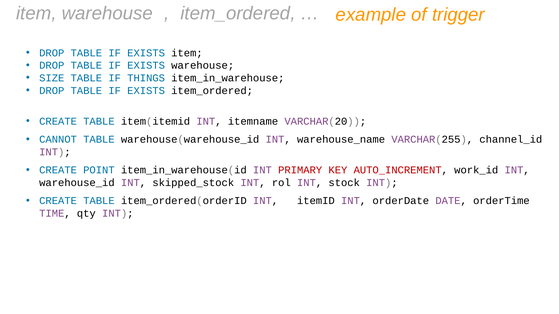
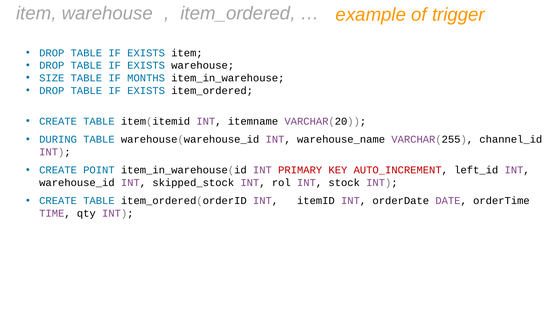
THINGS: THINGS -> MONTHS
CANNOT: CANNOT -> DURING
work_id: work_id -> left_id
